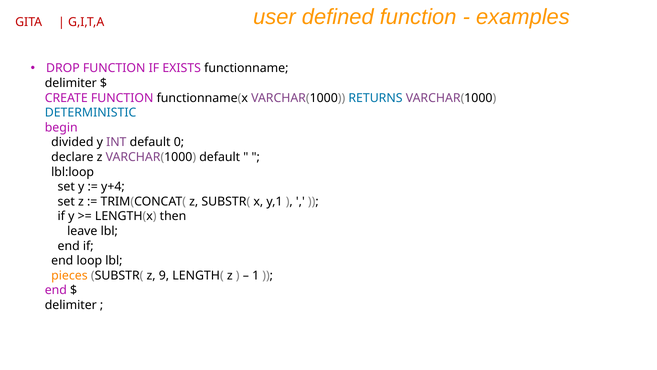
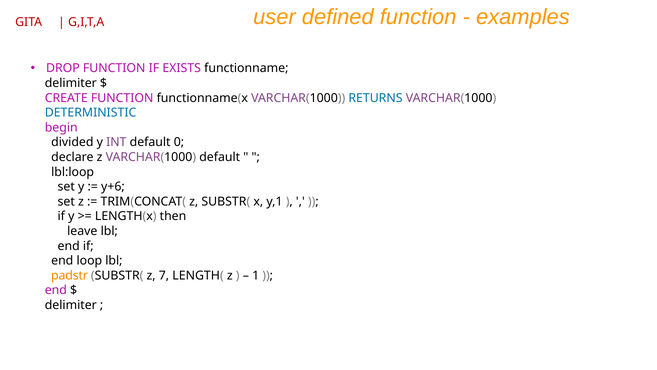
y+4: y+4 -> y+6
pieces: pieces -> padstr
9: 9 -> 7
